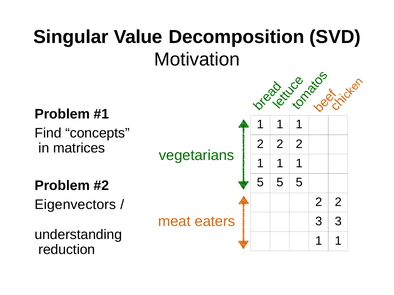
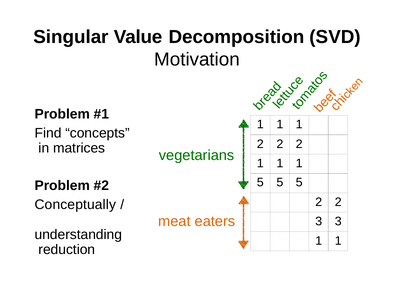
Eigenvectors: Eigenvectors -> Conceptually
